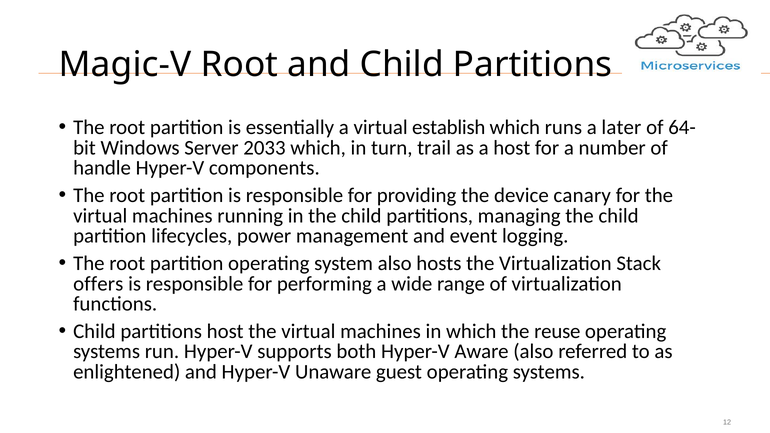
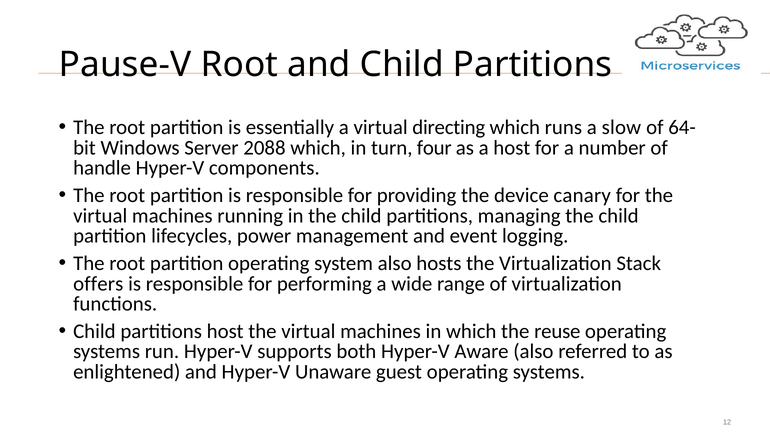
Magic-V: Magic-V -> Pause-V
establish: establish -> directing
later: later -> slow
2033: 2033 -> 2088
trail: trail -> four
